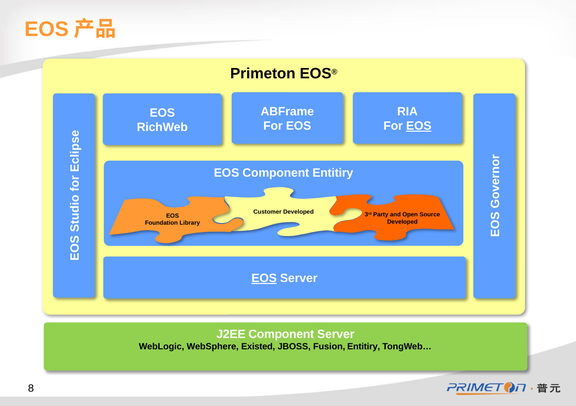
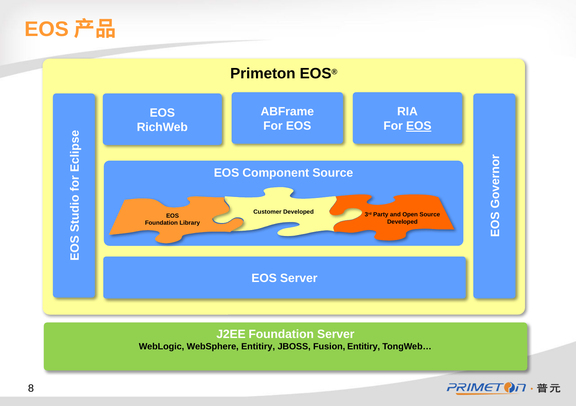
Component Entitiry: Entitiry -> Source
EOS at (264, 279) underline: present -> none
J2EE Component: Component -> Foundation
WebSphere Existed: Existed -> Entitiry
